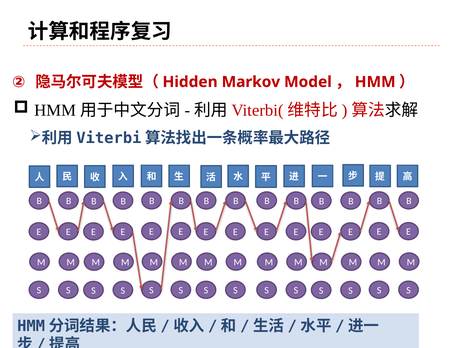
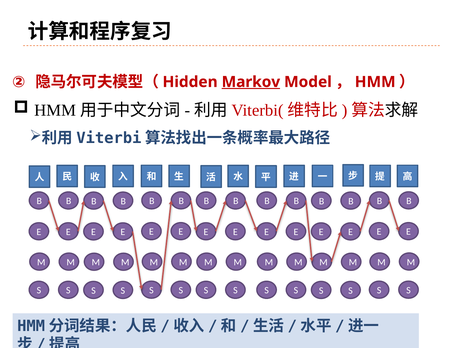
Markov underline: none -> present
